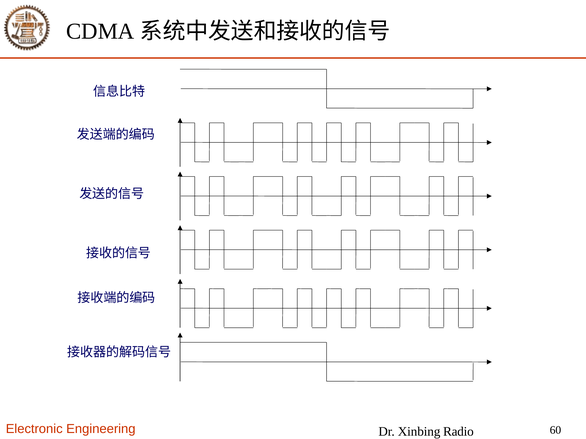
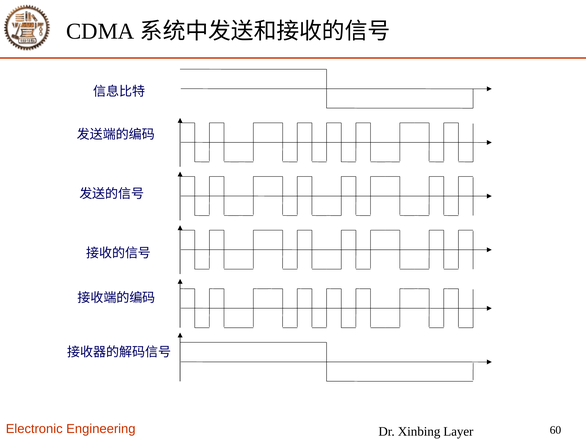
Radio: Radio -> Layer
